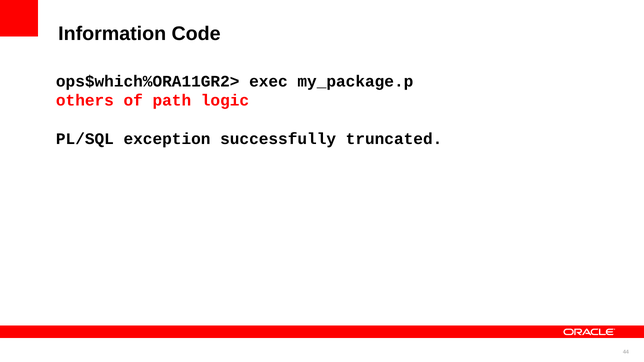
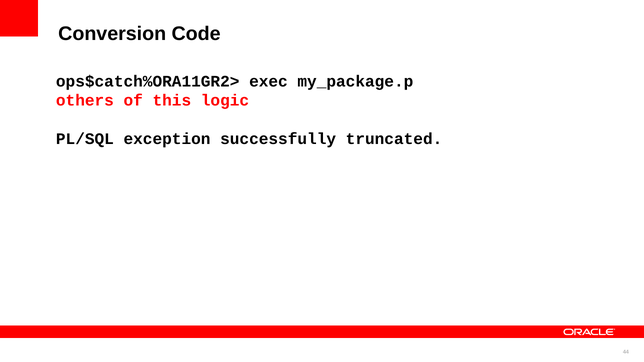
Information: Information -> Conversion
ops$which%ORA11GR2>: ops$which%ORA11GR2> -> ops$catch%ORA11GR2>
path: path -> this
